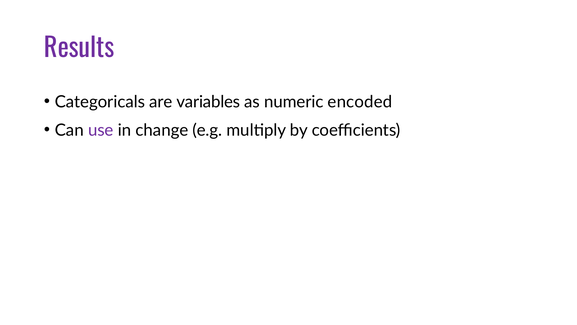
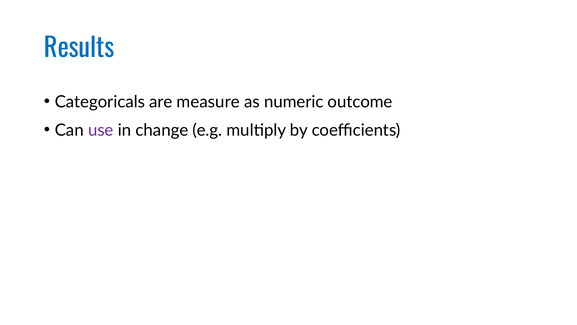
Results colour: purple -> blue
variables: variables -> measure
encoded: encoded -> outcome
